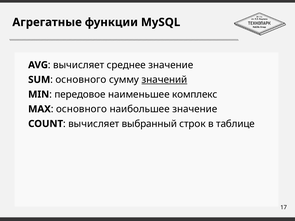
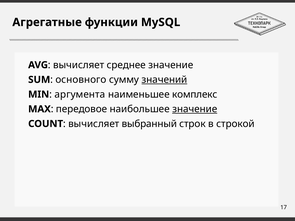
передовое: передовое -> аргумента
основного at (81, 109): основного -> передовое
значение at (195, 109) underline: none -> present
таблице: таблице -> строкой
